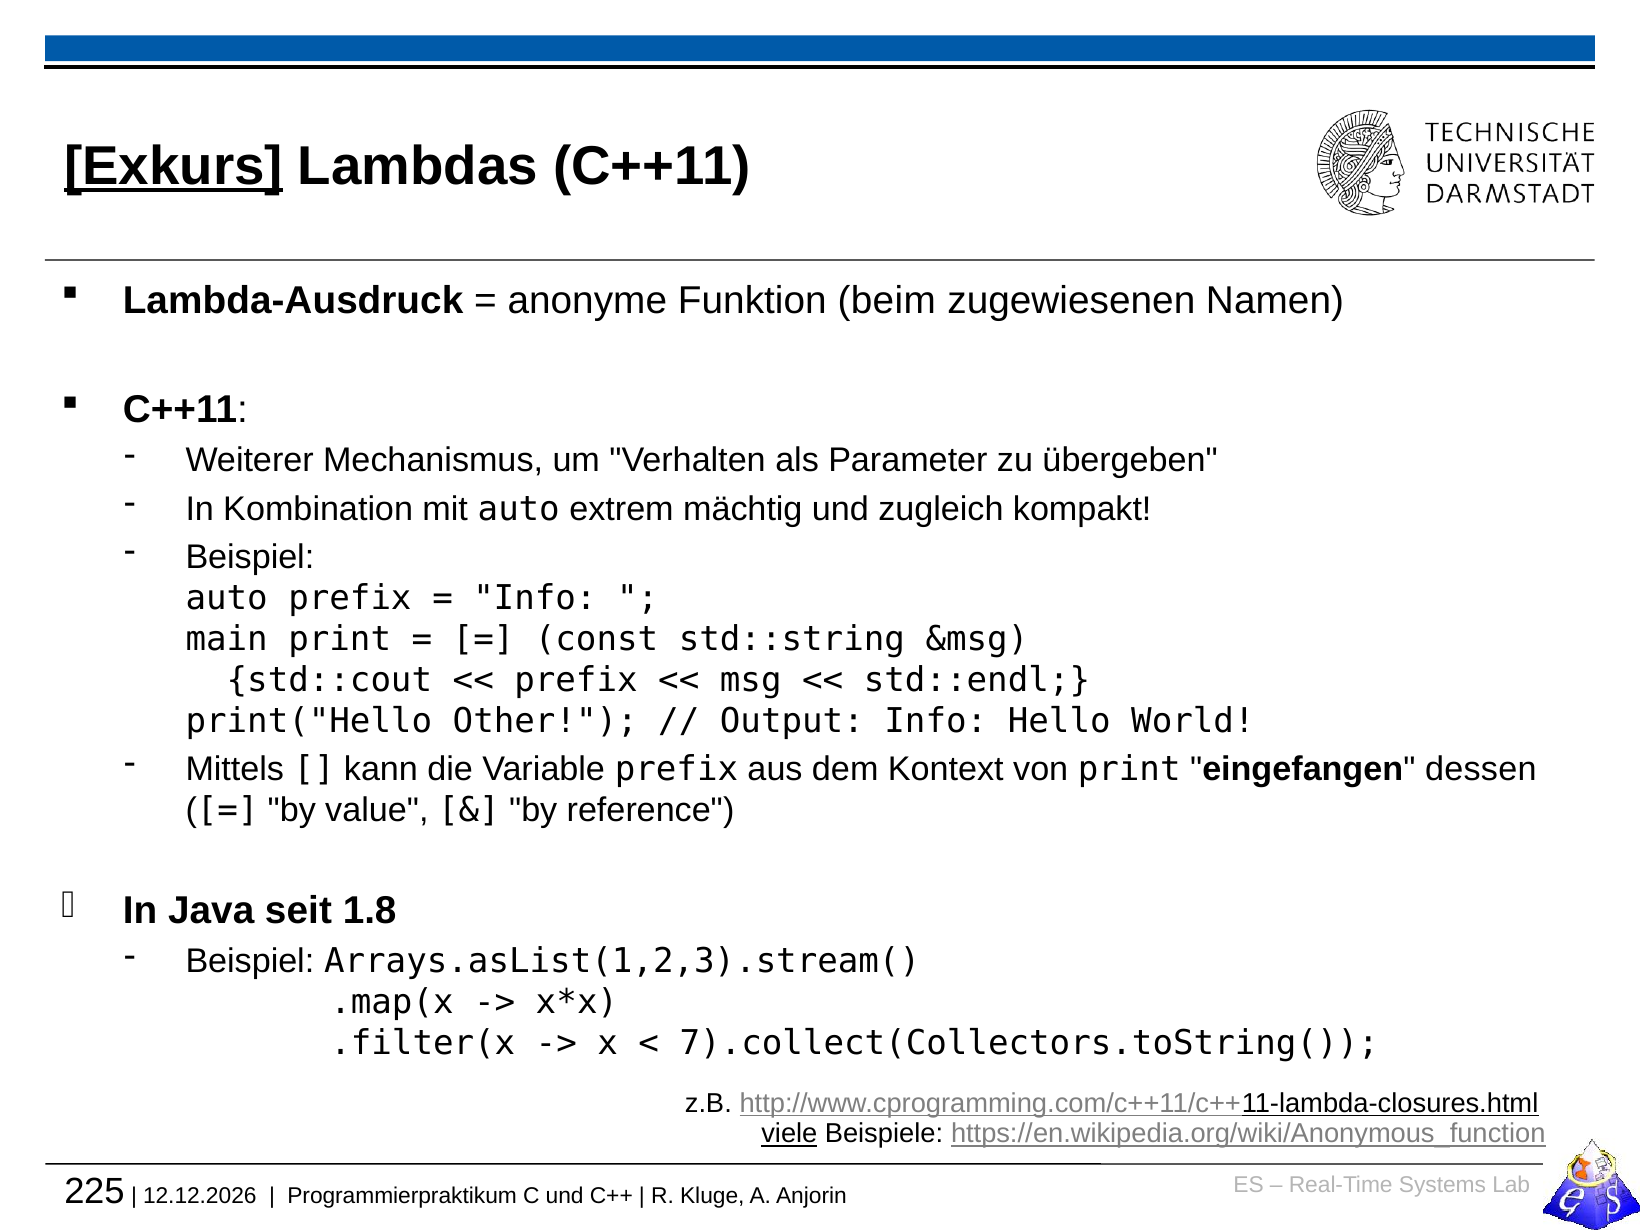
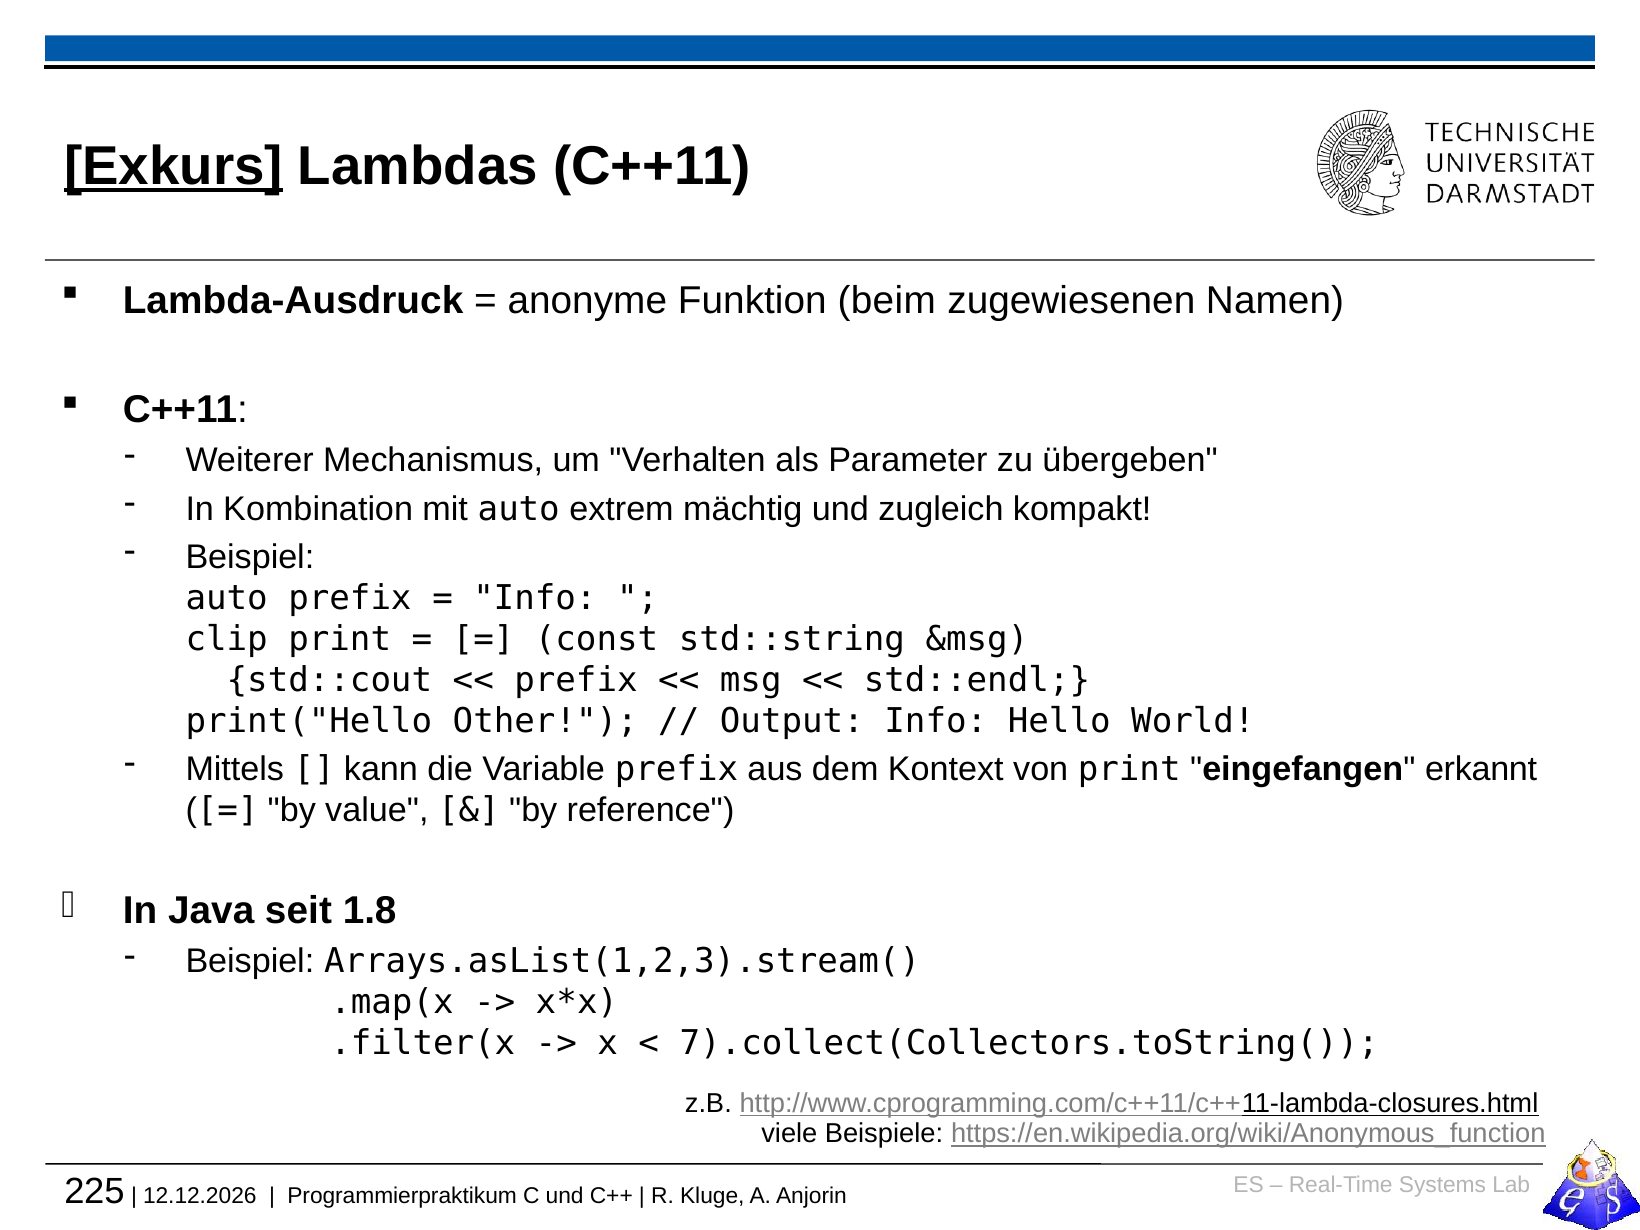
main: main -> clip
dessen: dessen -> erkannt
viele underline: present -> none
